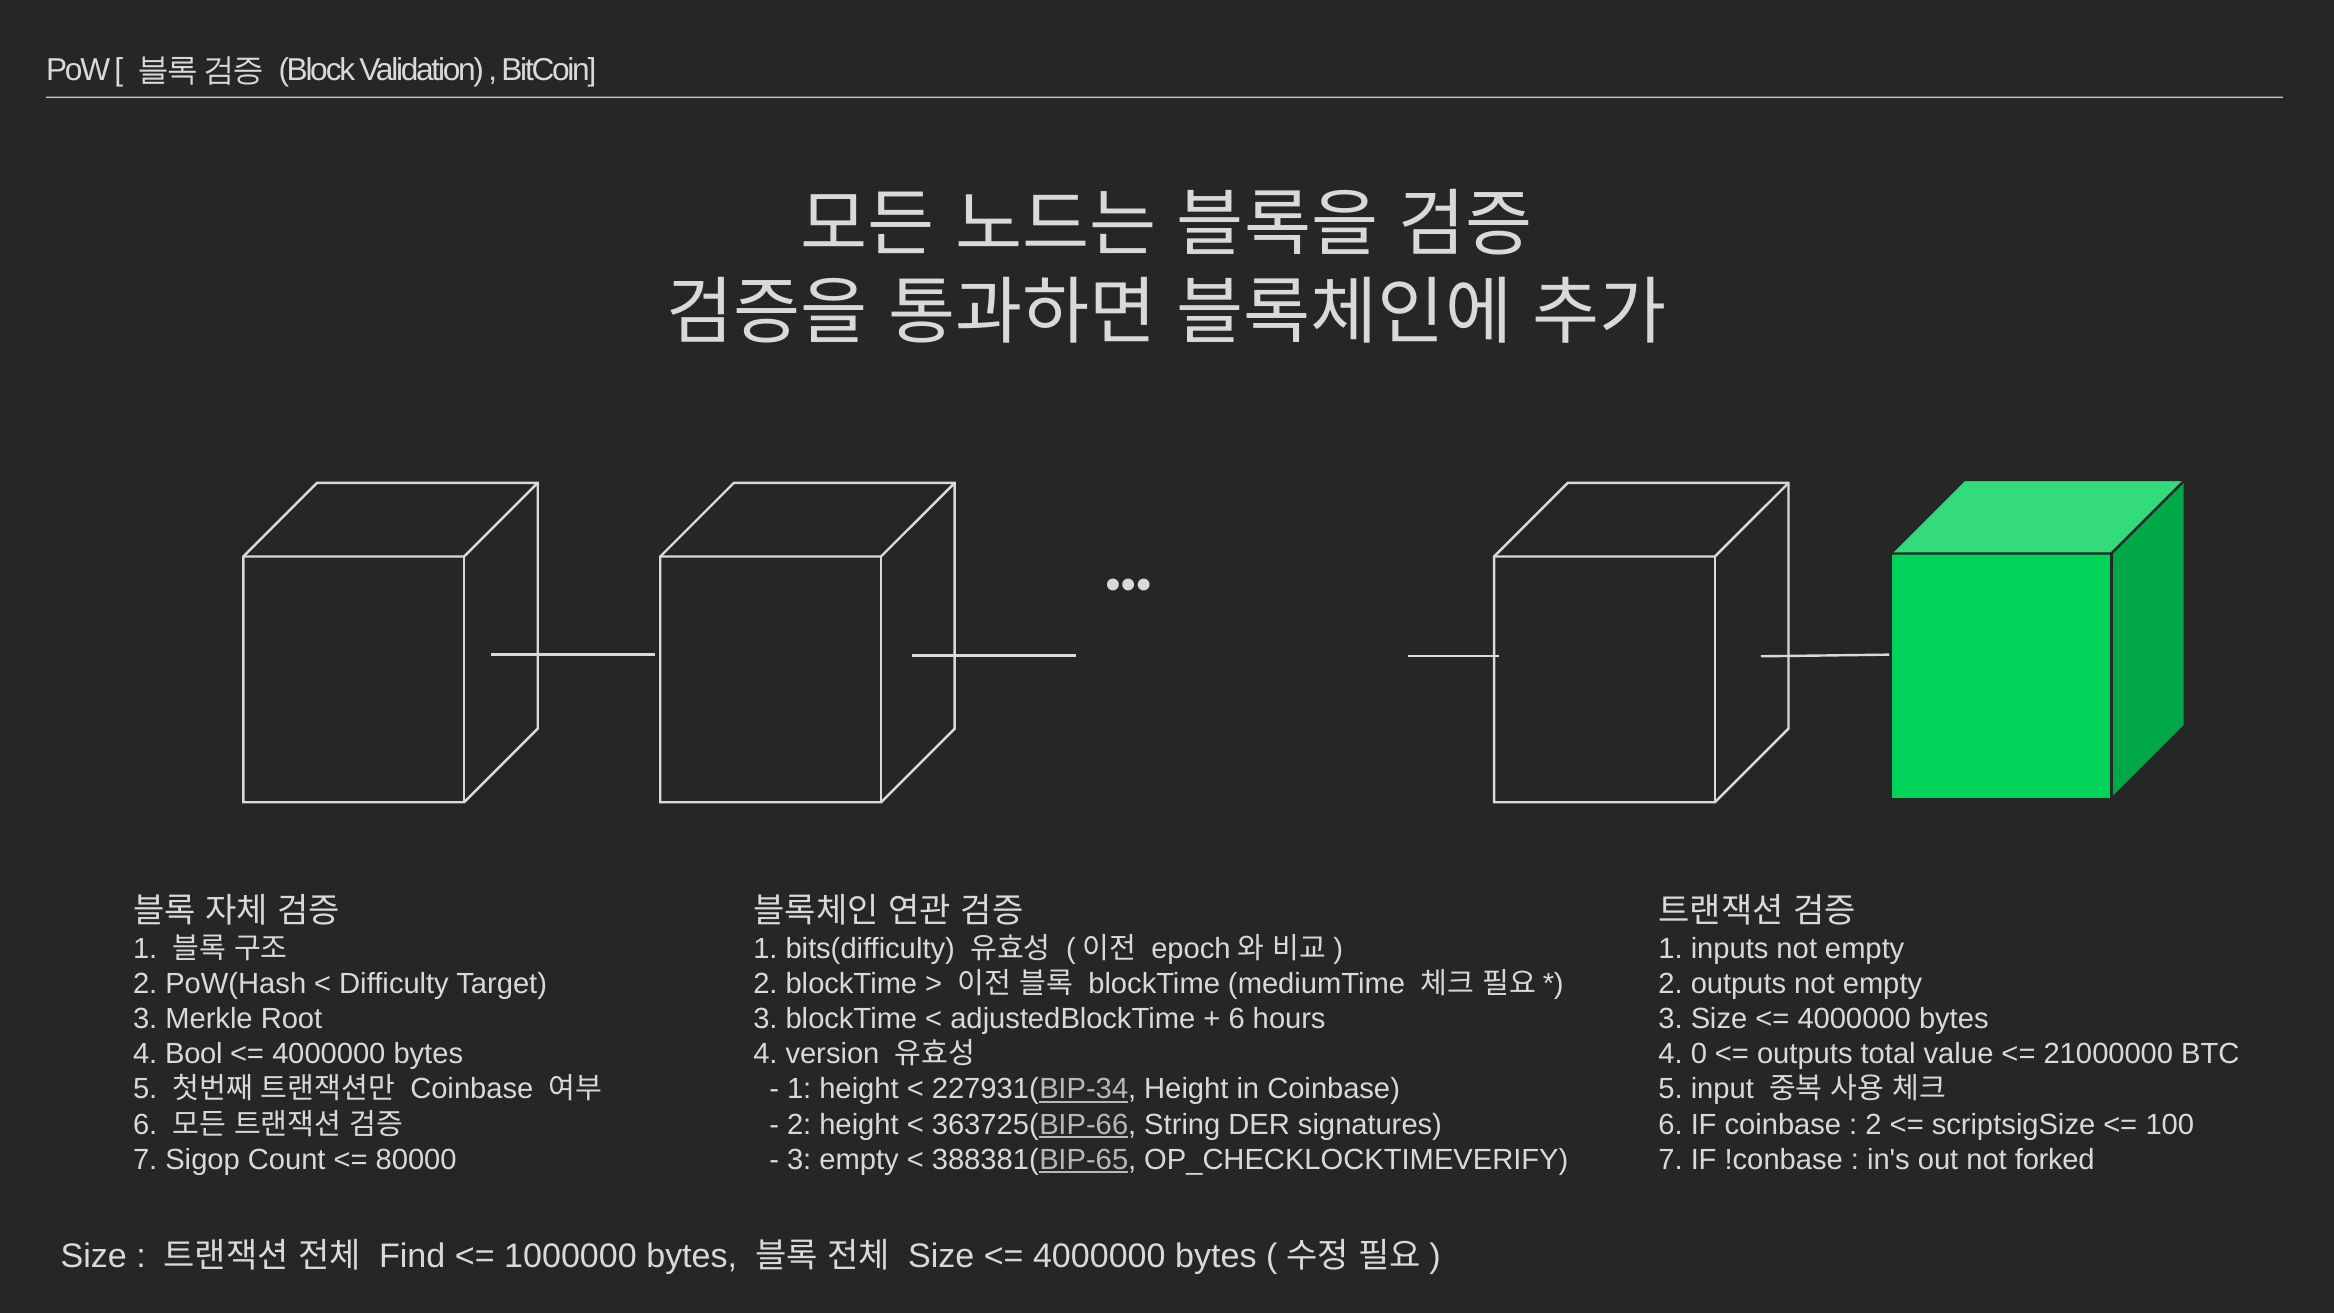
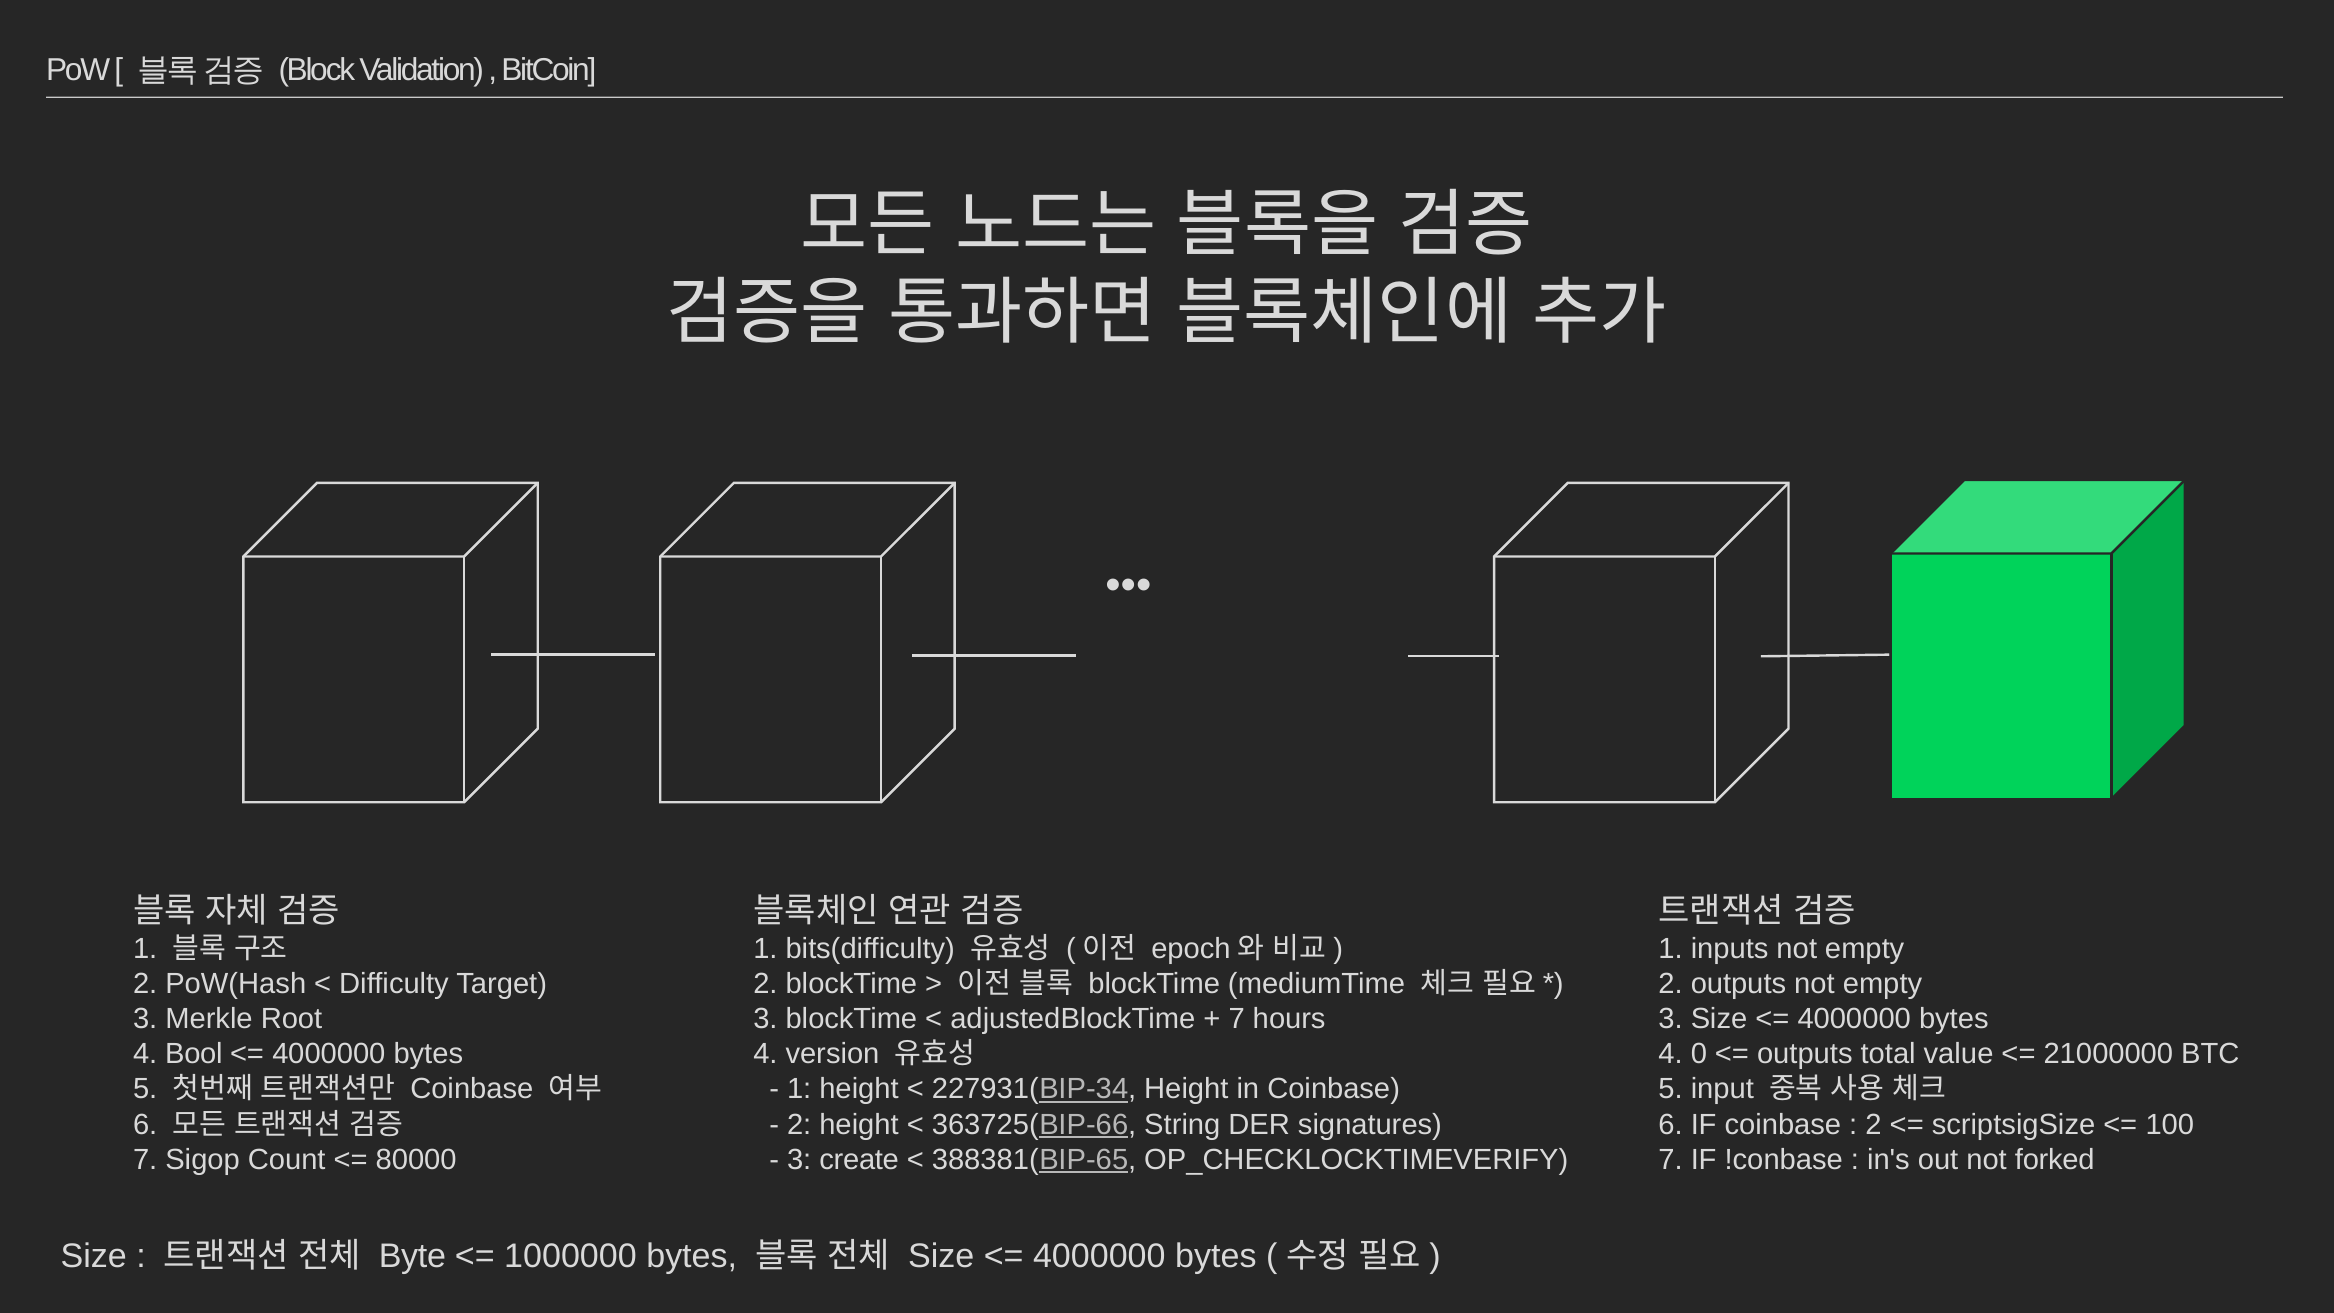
6 at (1237, 1019): 6 -> 7
3 empty: empty -> create
Find: Find -> Byte
